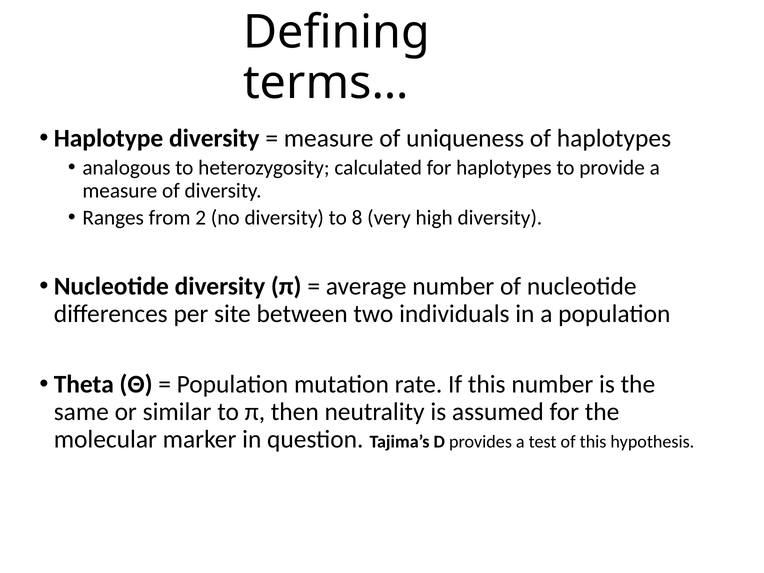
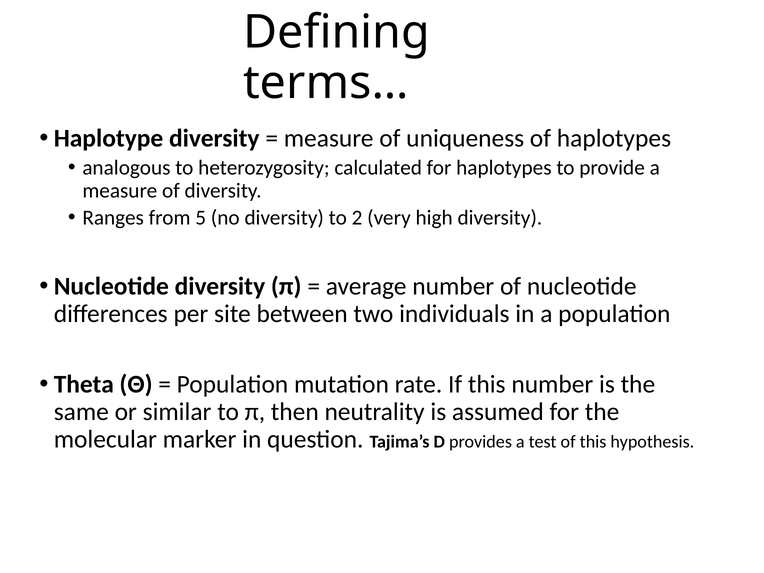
2: 2 -> 5
8: 8 -> 2
